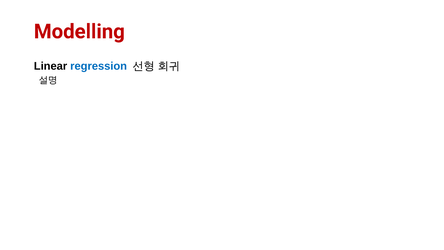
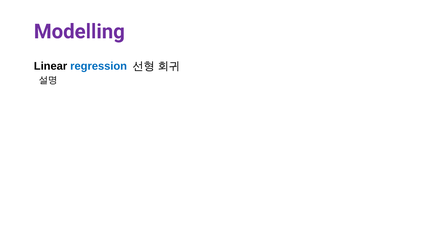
Modelling colour: red -> purple
